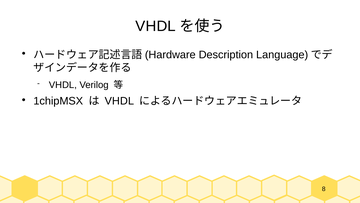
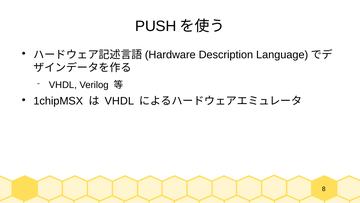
VHDL at (156, 26): VHDL -> PUSH
